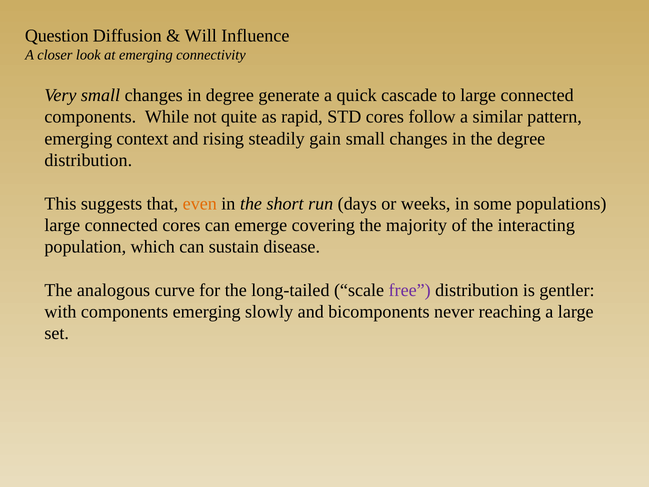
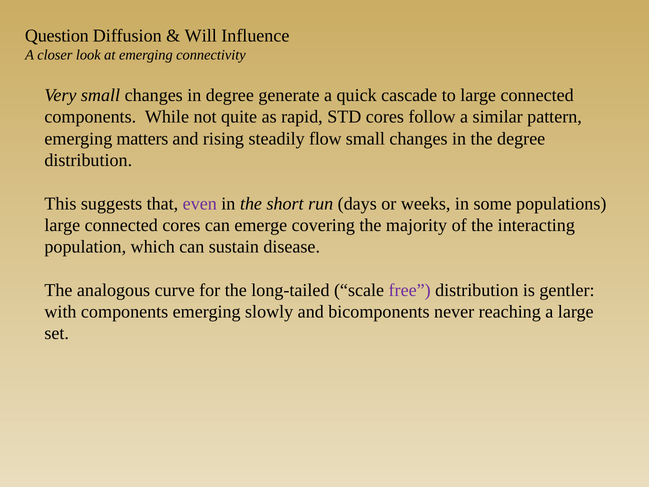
context: context -> matters
gain: gain -> flow
even colour: orange -> purple
